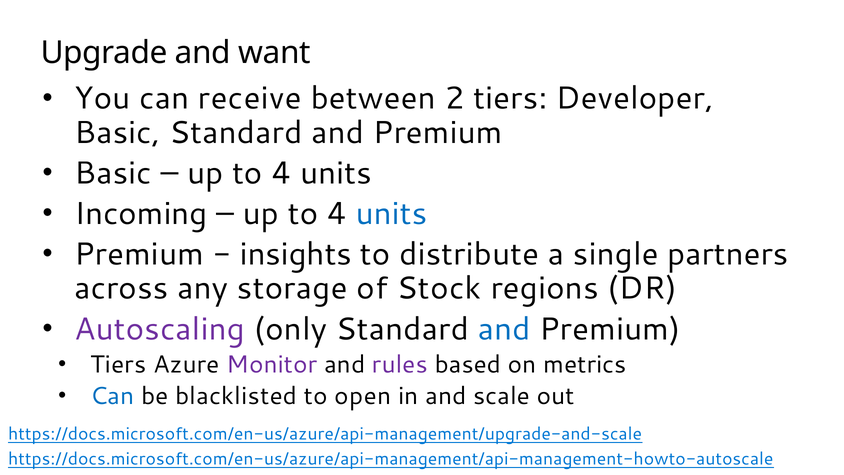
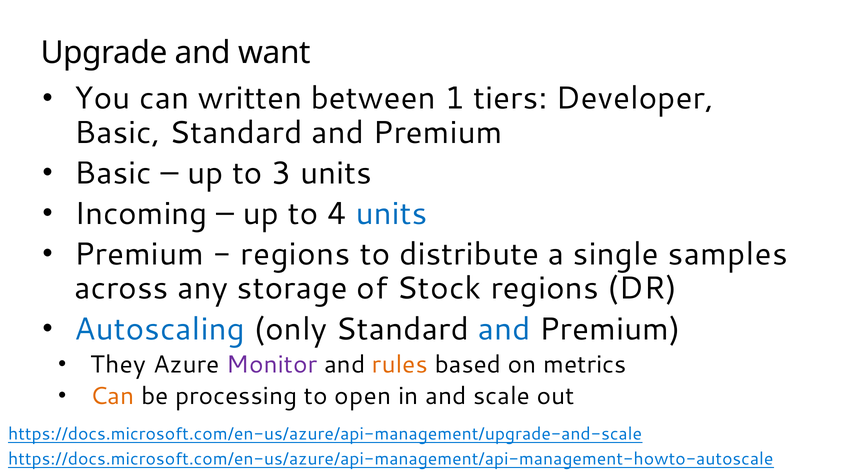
receive: receive -> written
2: 2 -> 1
4 at (281, 173): 4 -> 3
insights at (296, 254): insights -> regions
partners: partners -> samples
Autoscaling colour: purple -> blue
Tiers at (118, 364): Tiers -> They
rules colour: purple -> orange
Can at (112, 396) colour: blue -> orange
blacklisted: blacklisted -> processing
